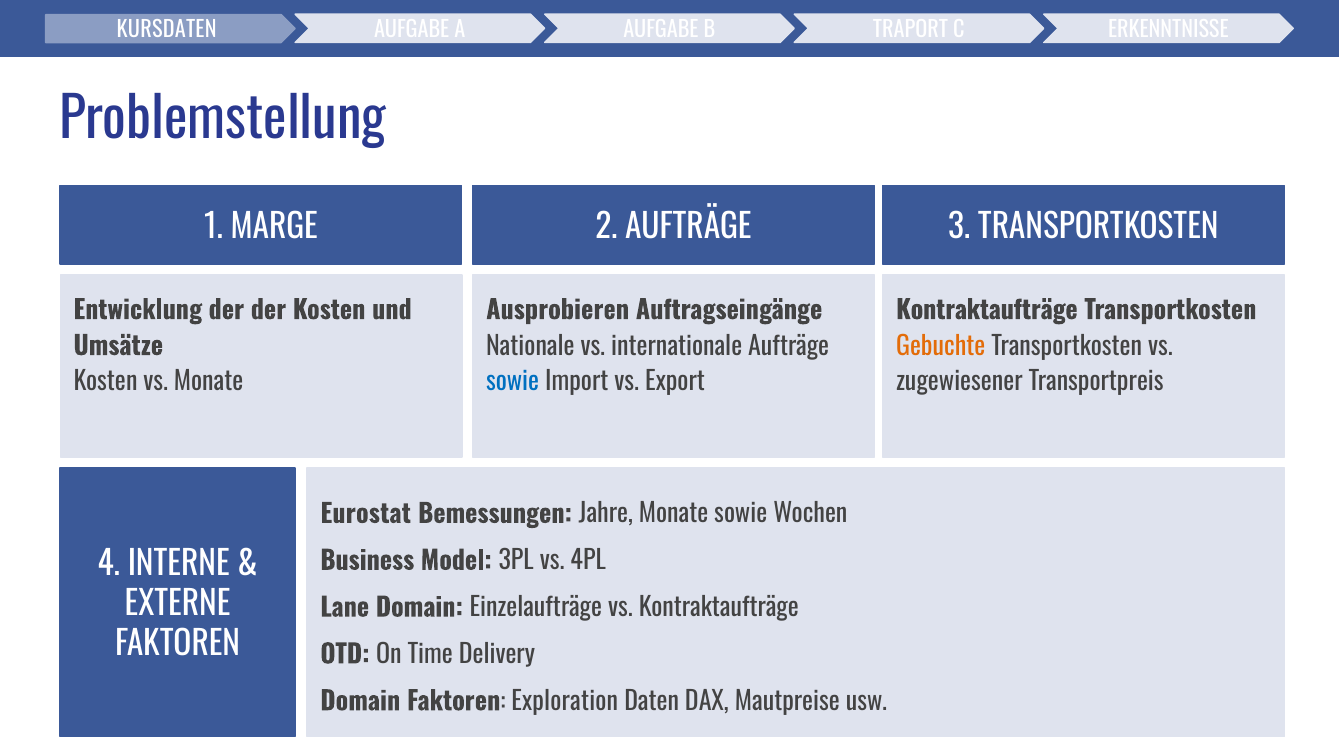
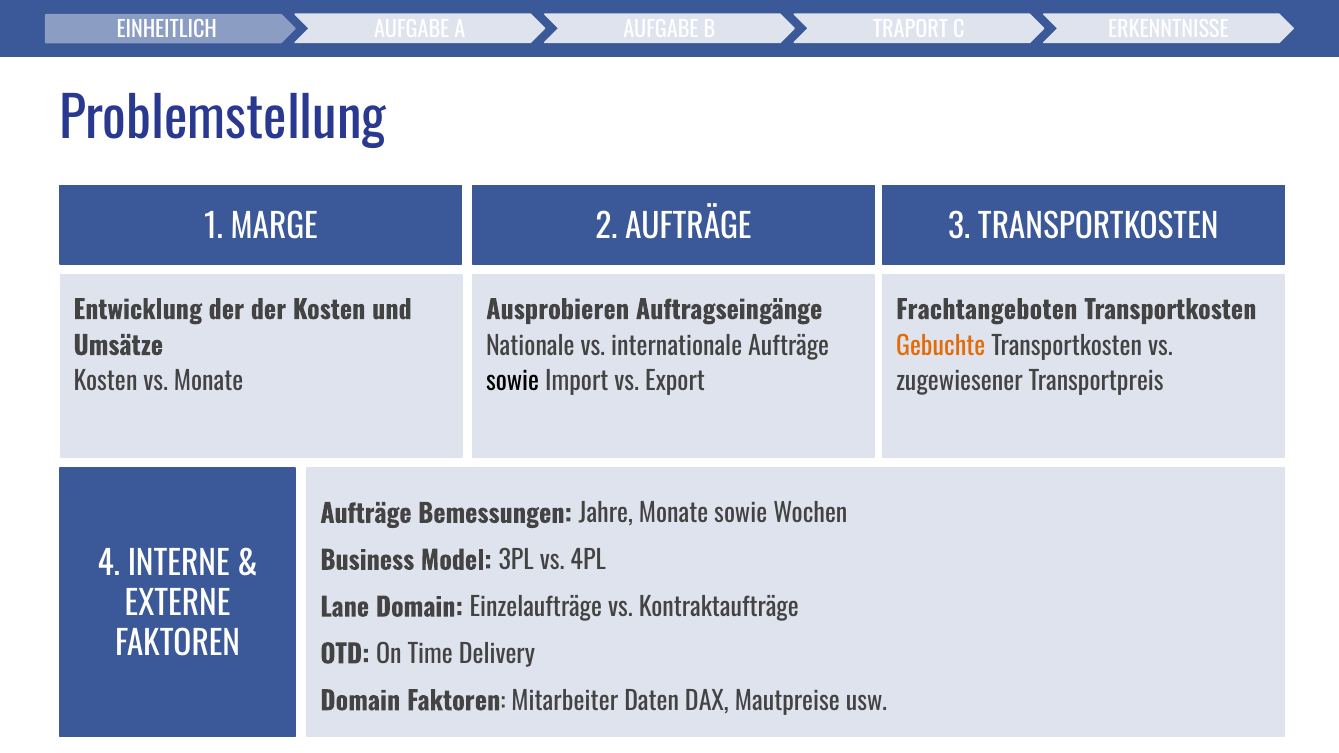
KURSDATEN: KURSDATEN -> EINHEITLICH
Kontraktaufträge at (987, 311): Kontraktaufträge -> Frachtangeboten
sowie at (513, 382) colour: blue -> black
Eurostat at (366, 514): Eurostat -> Aufträge
Exploration: Exploration -> Mitarbeiter
